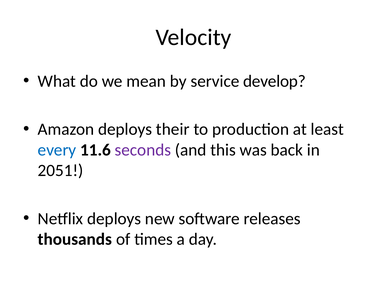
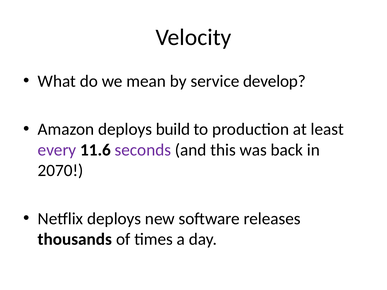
their: their -> build
every colour: blue -> purple
2051: 2051 -> 2070
